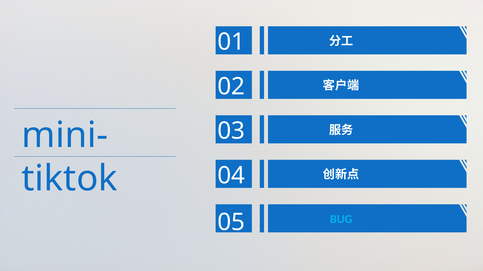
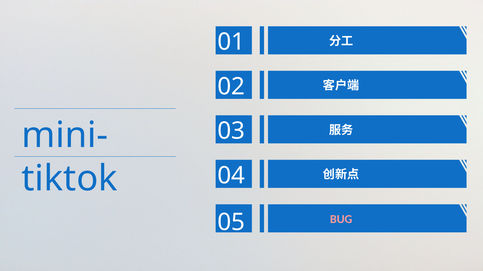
BUG colour: light blue -> pink
